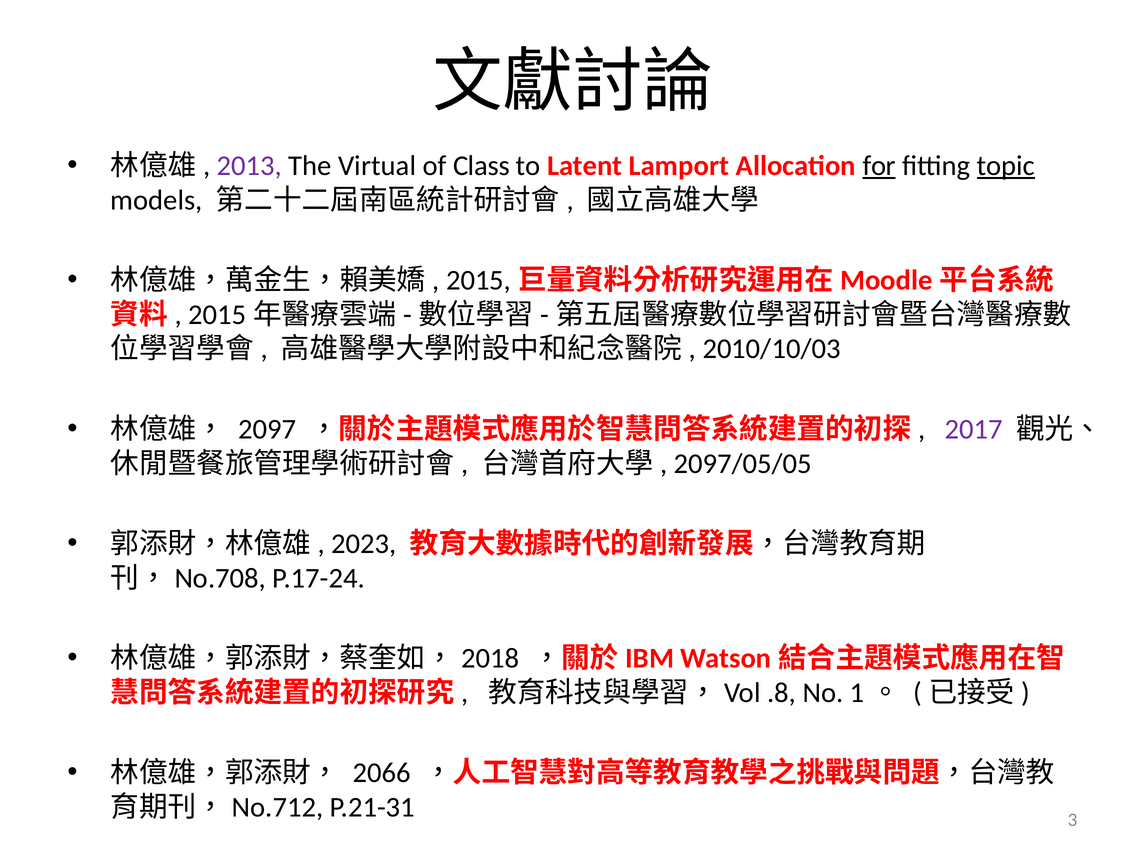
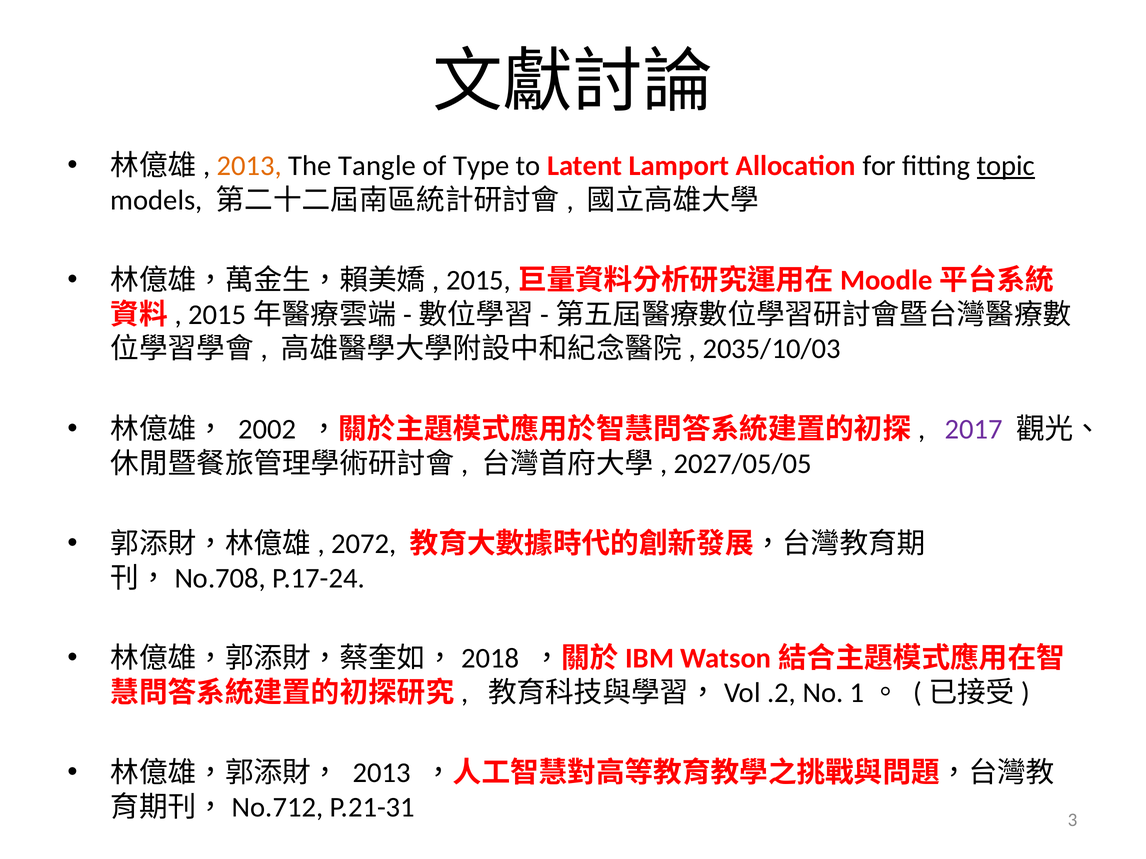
2013 at (249, 166) colour: purple -> orange
Virtual: Virtual -> Tangle
Class: Class -> Type
for underline: present -> none
2010/10/03: 2010/10/03 -> 2035/10/03
2097: 2097 -> 2002
2097/05/05: 2097/05/05 -> 2027/05/05
2023: 2023 -> 2072
.8: .8 -> .2
2066 at (382, 773): 2066 -> 2013
